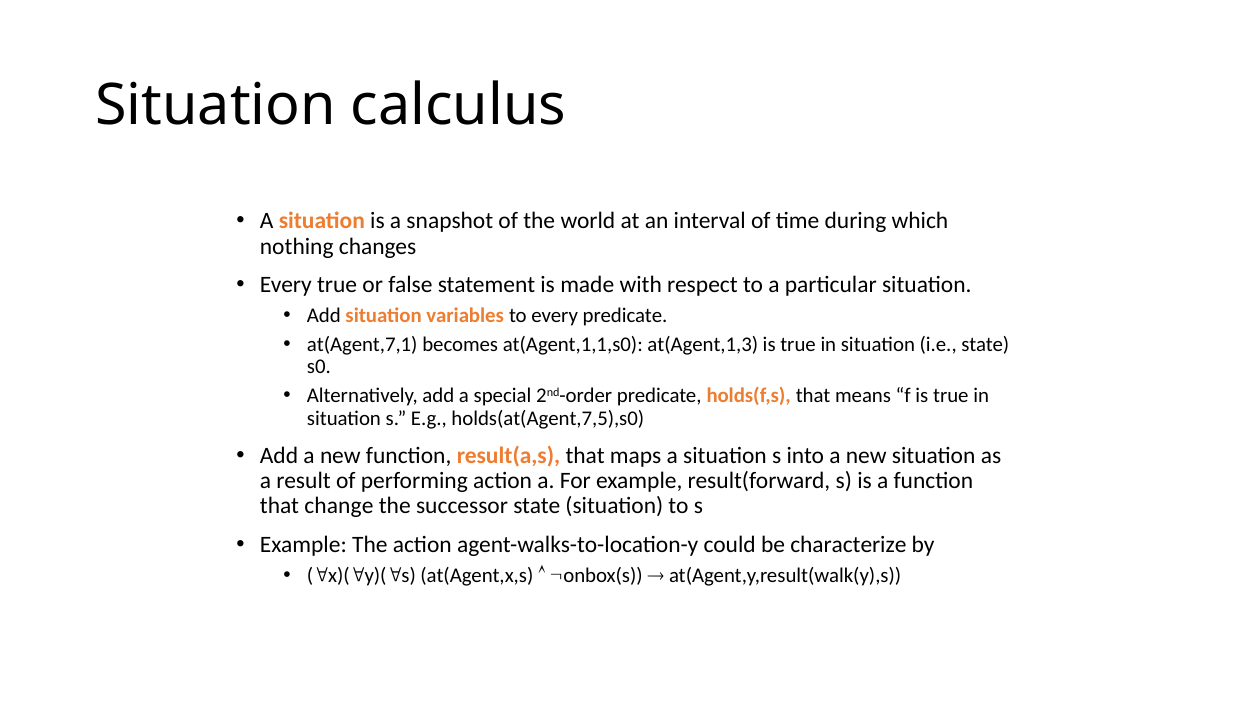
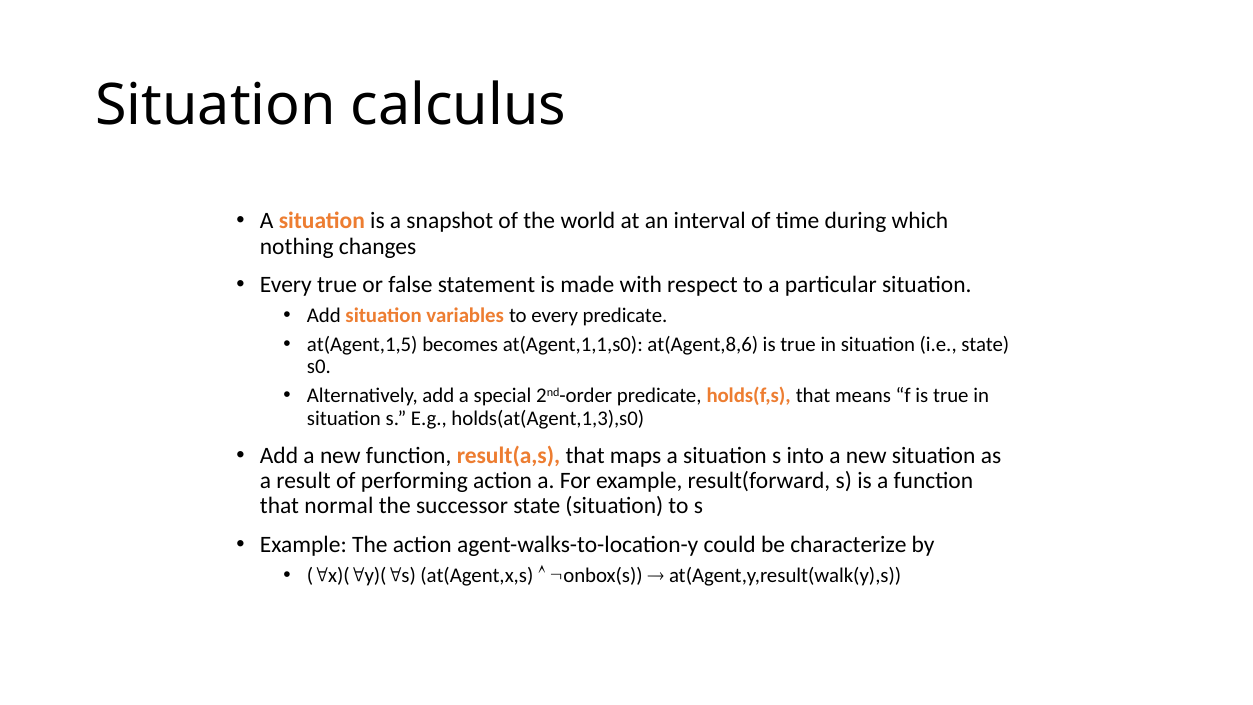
at(Agent,7,1: at(Agent,7,1 -> at(Agent,1,5
at(Agent,1,3: at(Agent,1,3 -> at(Agent,8,6
holds(at(Agent,7,5),s0: holds(at(Agent,7,5),s0 -> holds(at(Agent,1,3),s0
change: change -> normal
